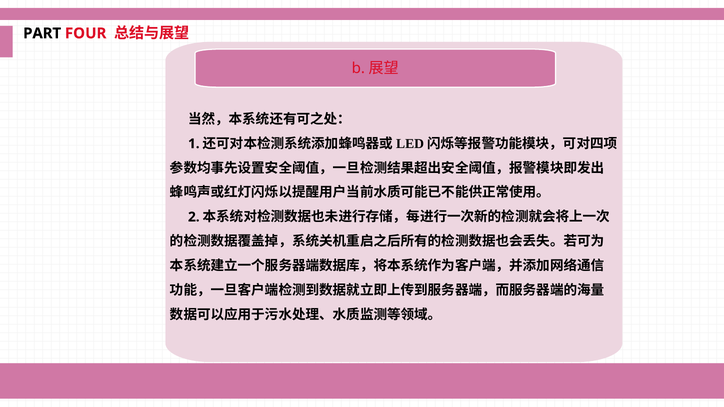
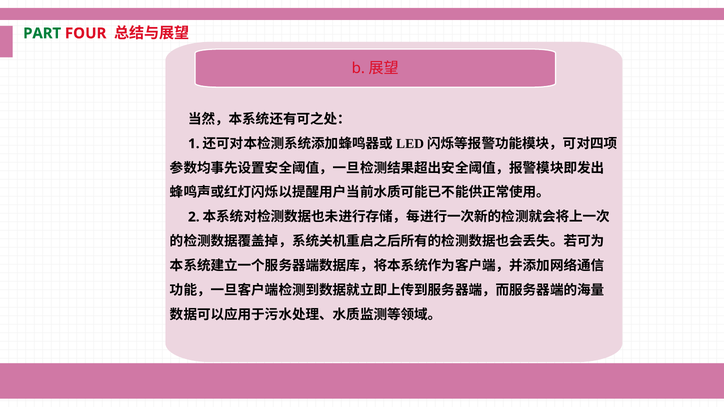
PART colour: black -> green
